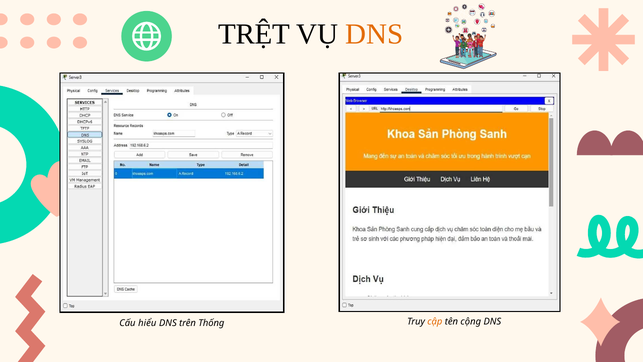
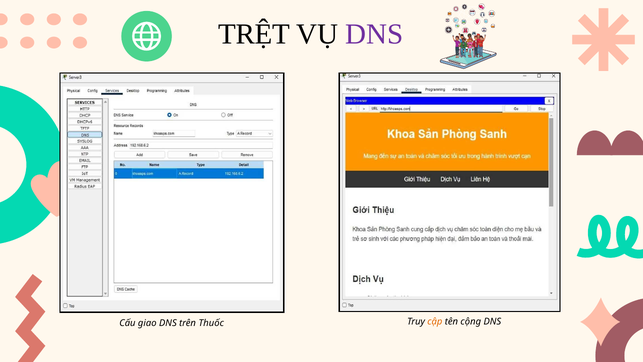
DNS at (374, 34) colour: orange -> purple
hiểu: hiểu -> giao
Thống: Thống -> Thuốc
